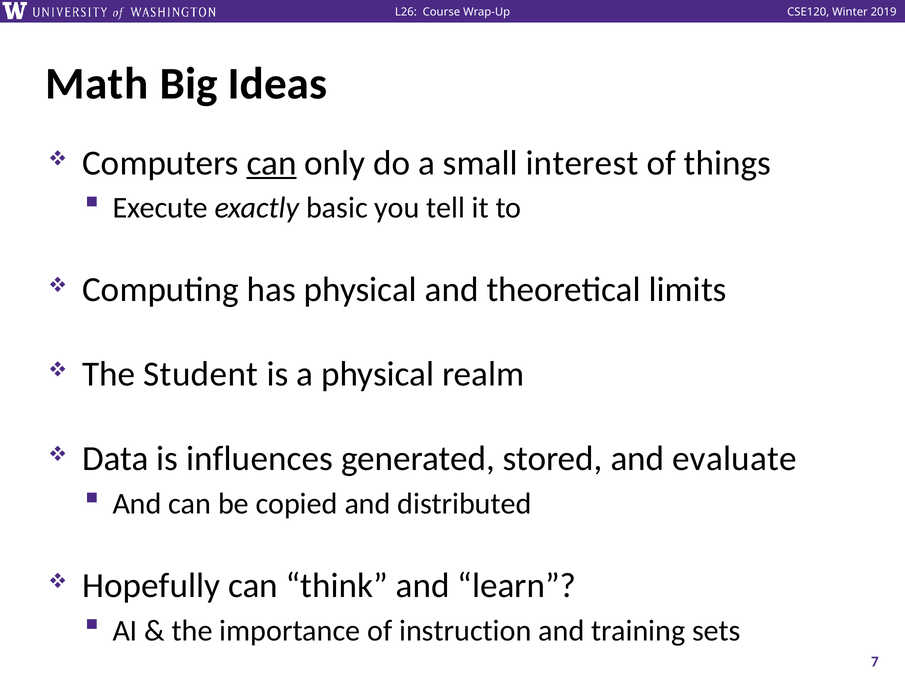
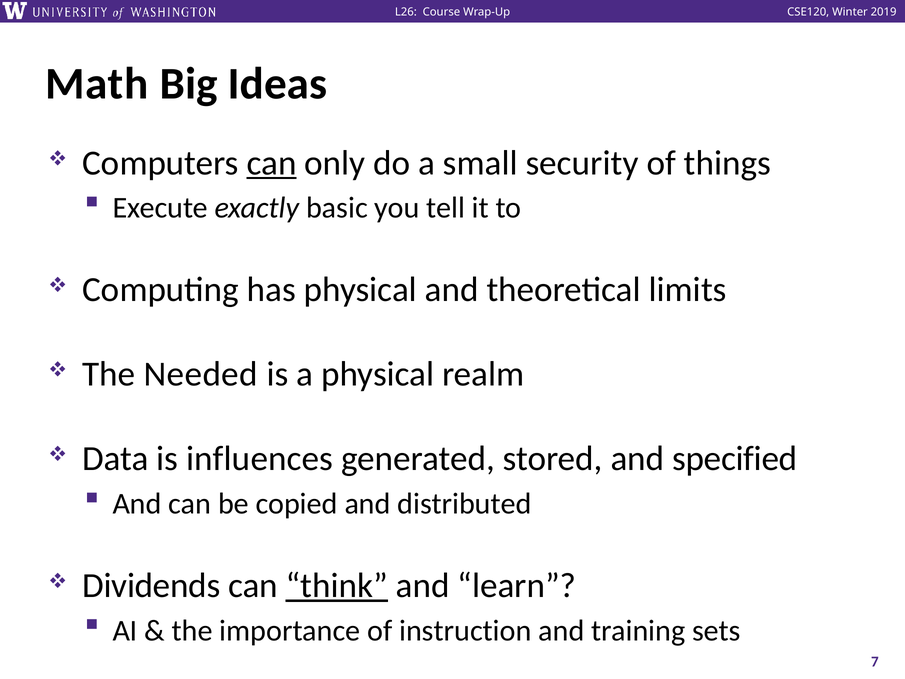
interest: interest -> security
Student: Student -> Needed
evaluate: evaluate -> specified
Hopefully: Hopefully -> Dividends
think underline: none -> present
